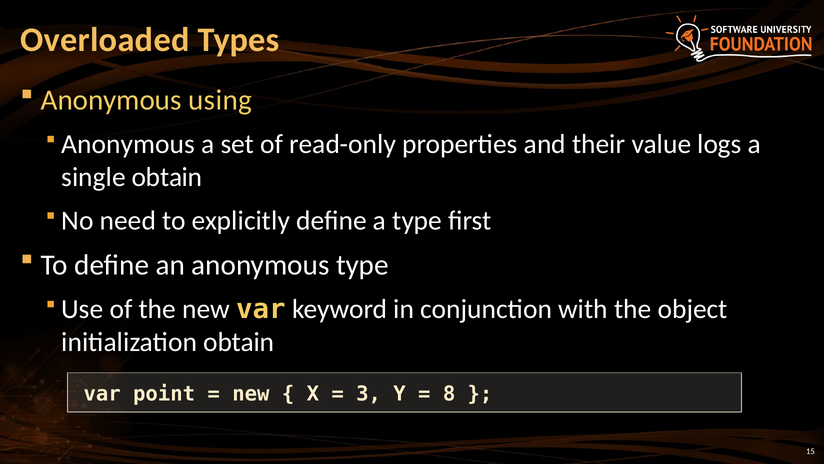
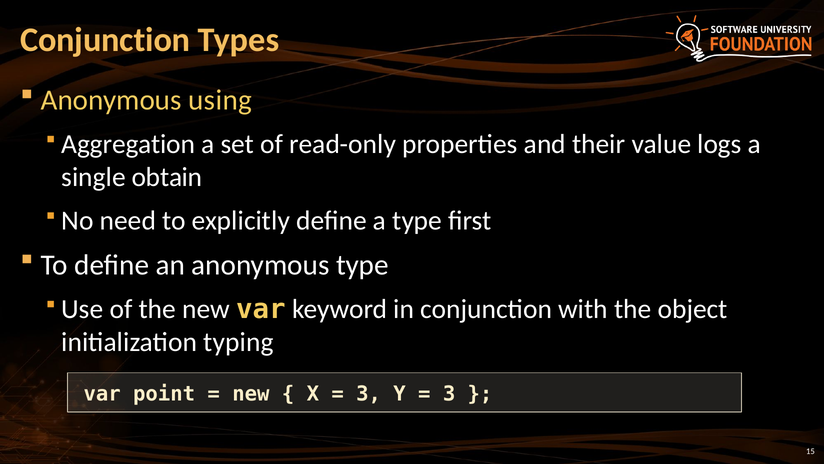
Overloaded at (105, 40): Overloaded -> Conjunction
Anonymous at (128, 144): Anonymous -> Aggregation
initialization obtain: obtain -> typing
8 at (449, 393): 8 -> 3
